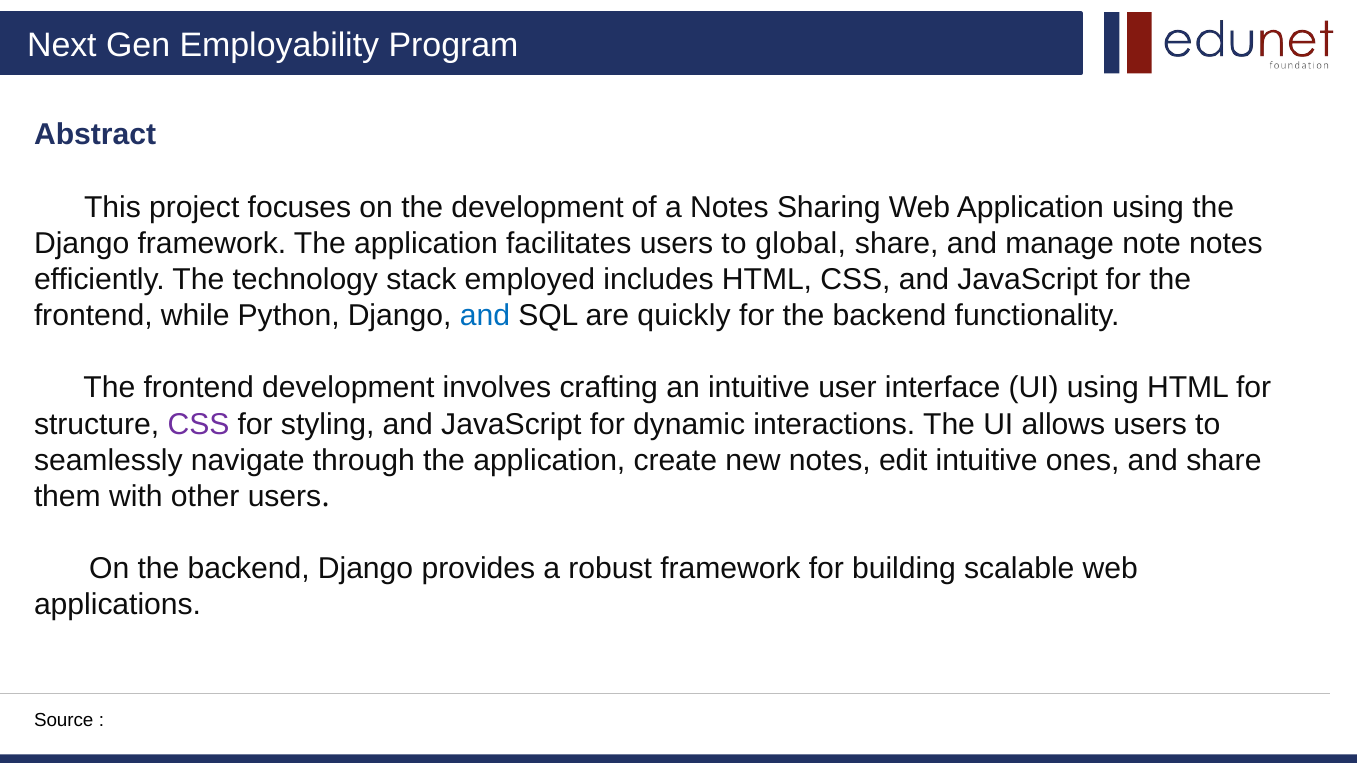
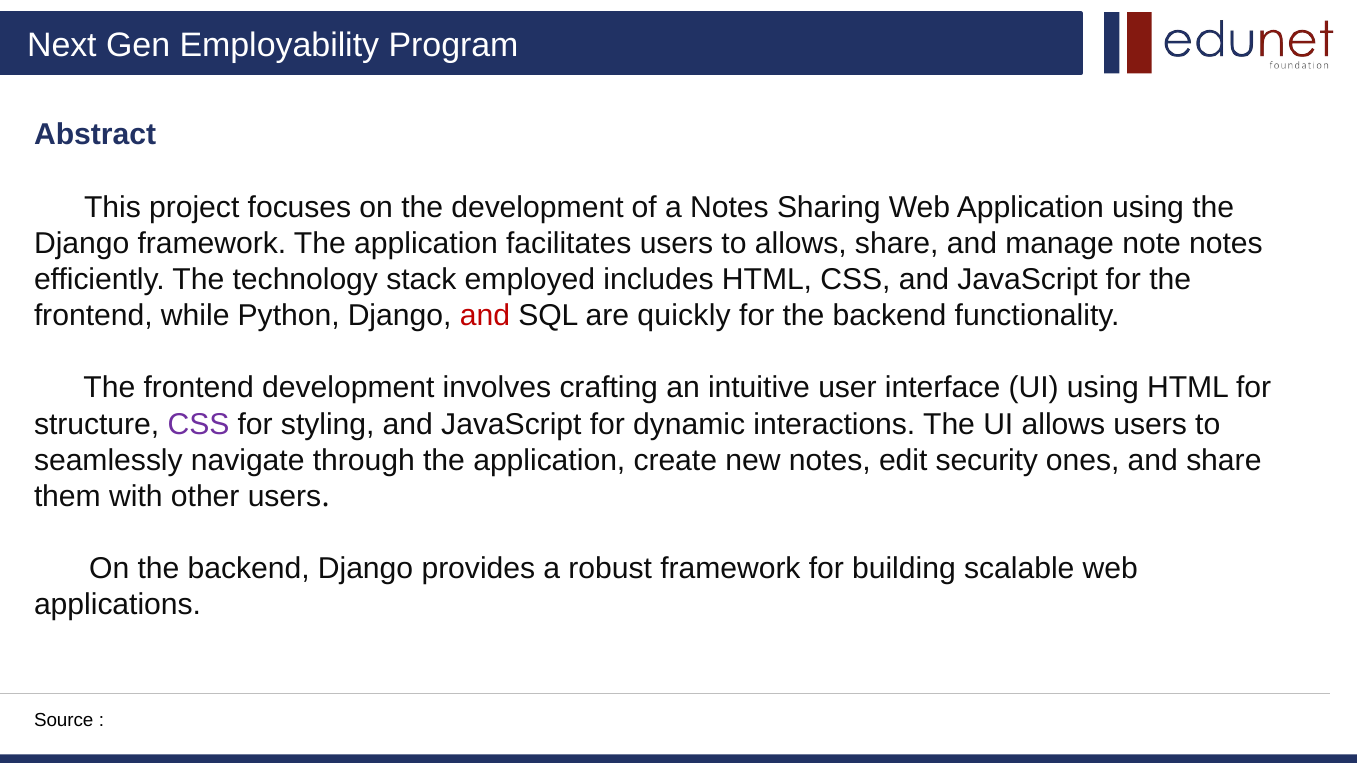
to global: global -> allows
and at (485, 316) colour: blue -> red
edit intuitive: intuitive -> security
